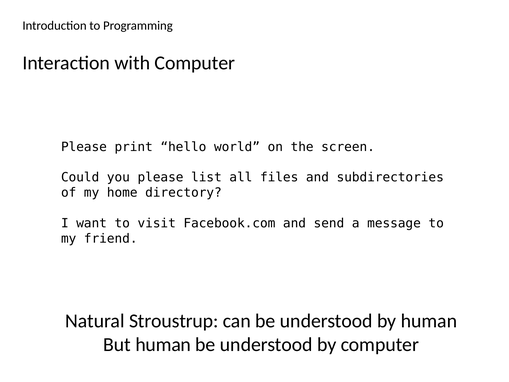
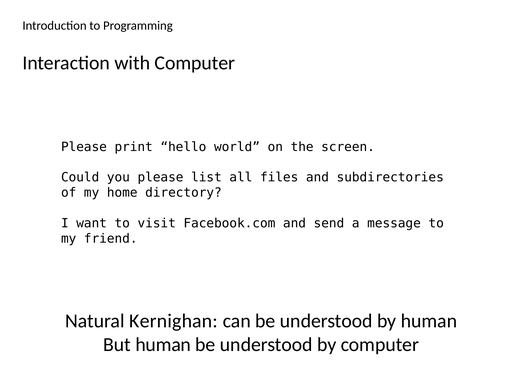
Stroustrup: Stroustrup -> Kernighan
